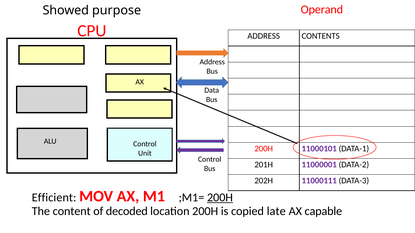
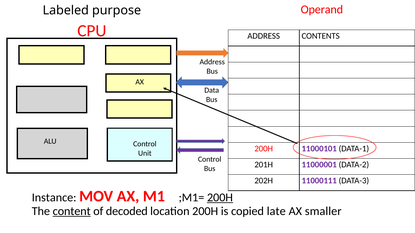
Showed: Showed -> Labeled
Efficient: Efficient -> Instance
content underline: none -> present
capable: capable -> smaller
